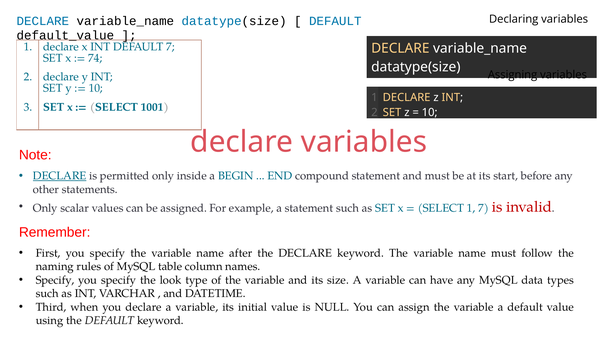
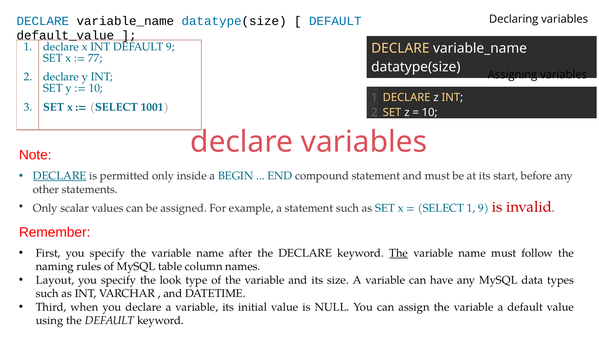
DEFAULT 7: 7 -> 9
74: 74 -> 77
1 7: 7 -> 9
The at (399, 253) underline: none -> present
Specify at (55, 280): Specify -> Layout
